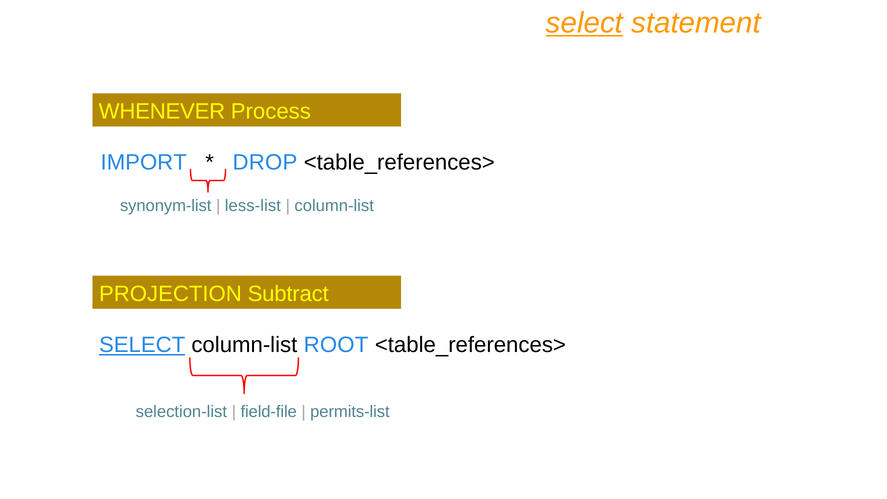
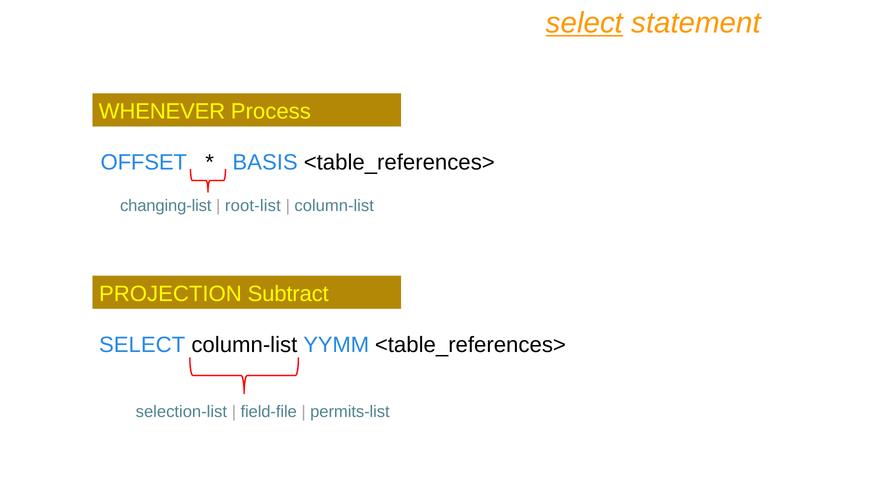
IMPORT: IMPORT -> OFFSET
DROP: DROP -> BASIS
synonym-list: synonym-list -> changing-list
less-list: less-list -> root-list
SELECT at (142, 345) underline: present -> none
ROOT: ROOT -> YYMM
